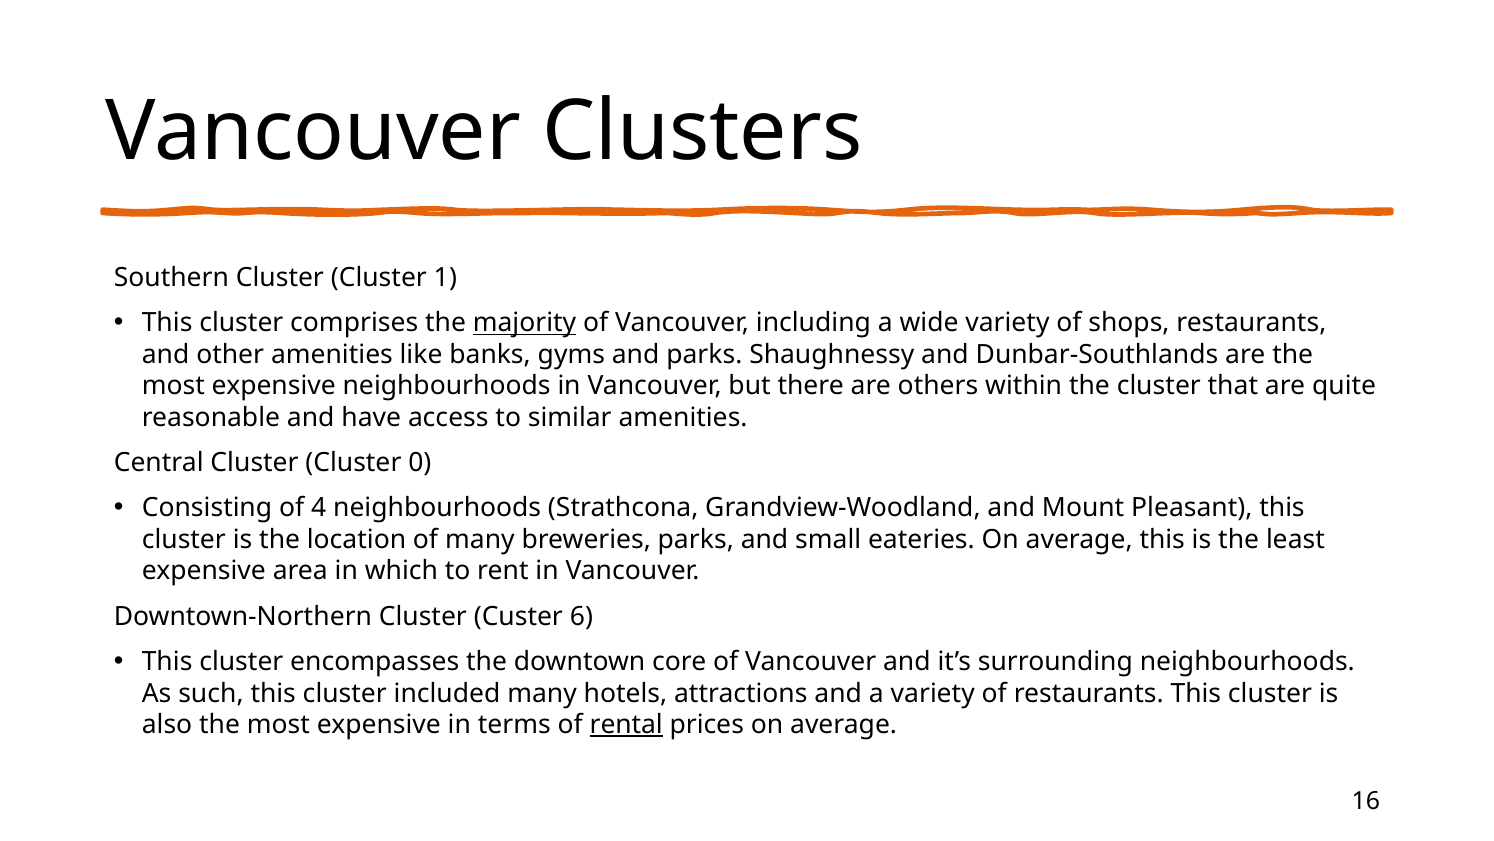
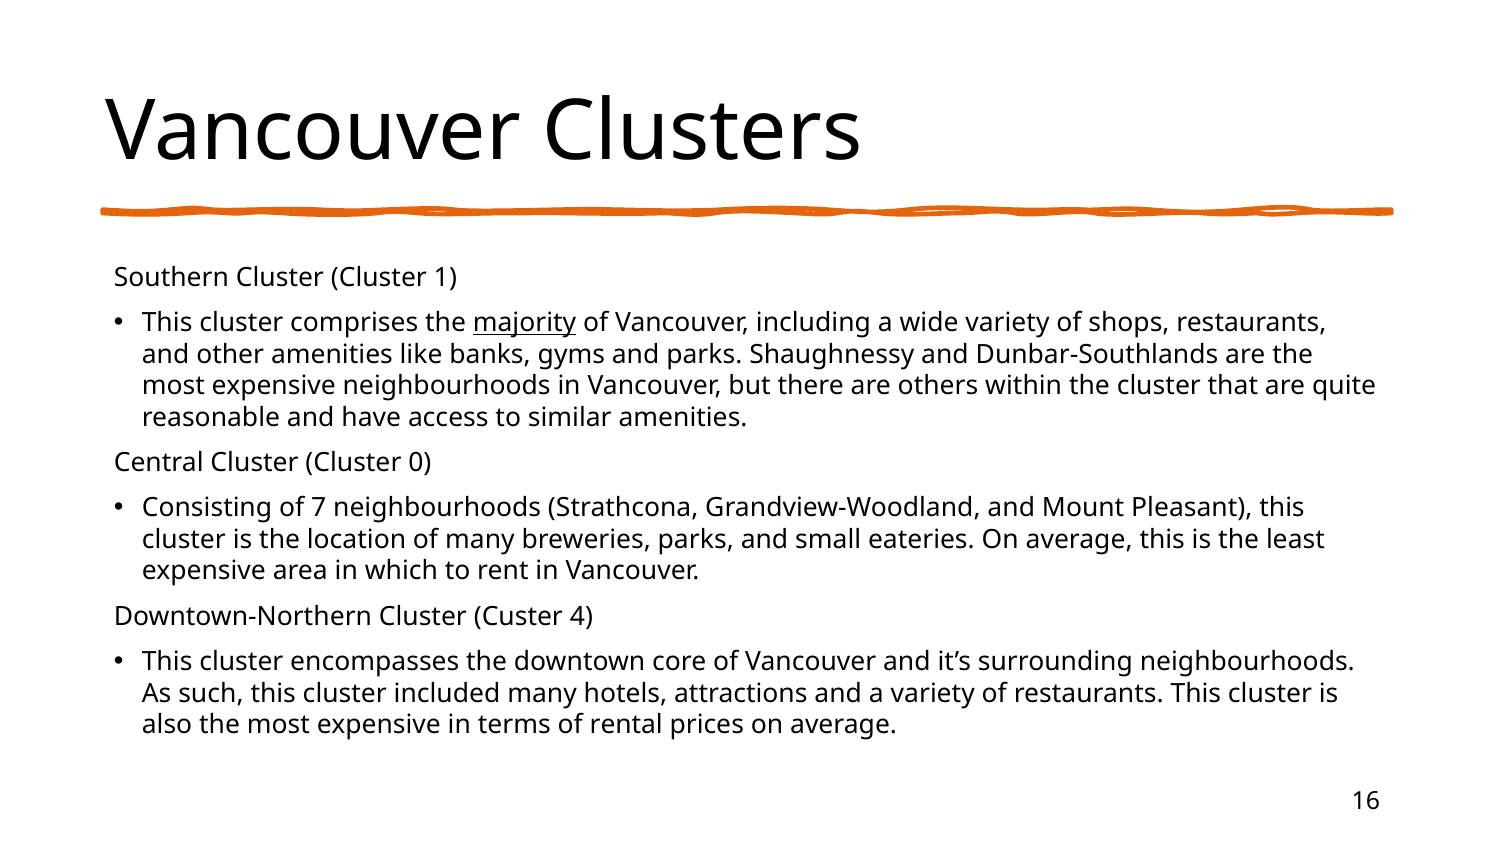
4: 4 -> 7
6: 6 -> 4
rental underline: present -> none
